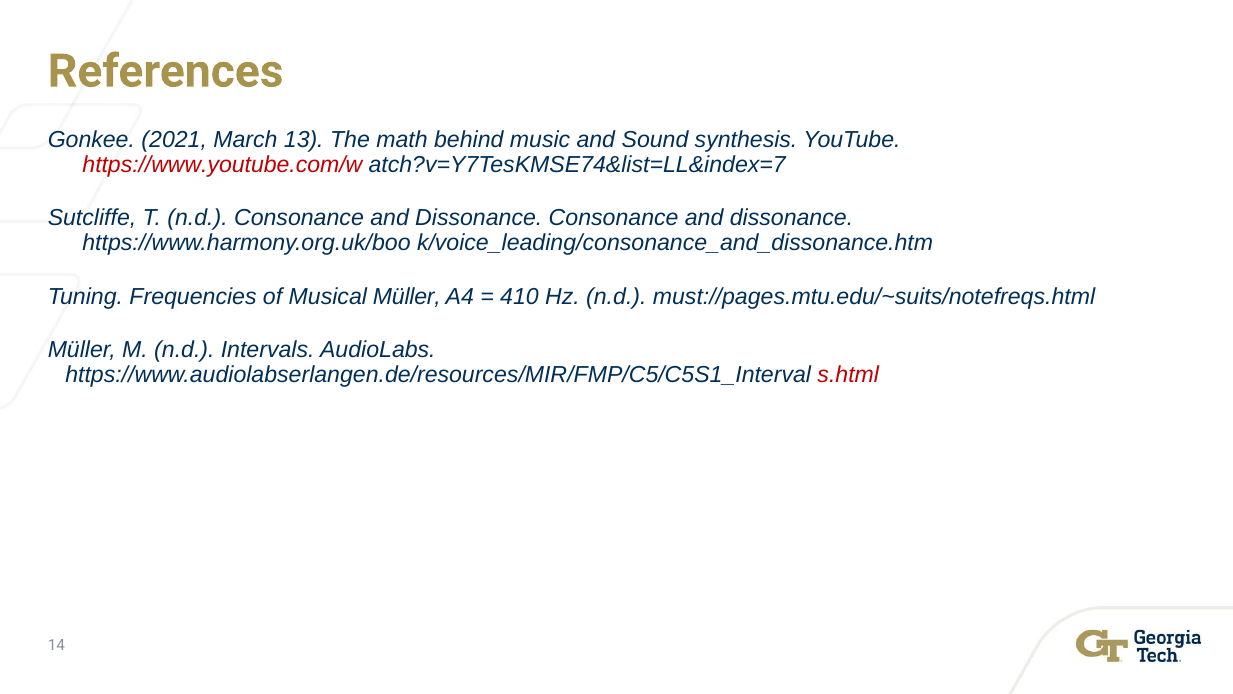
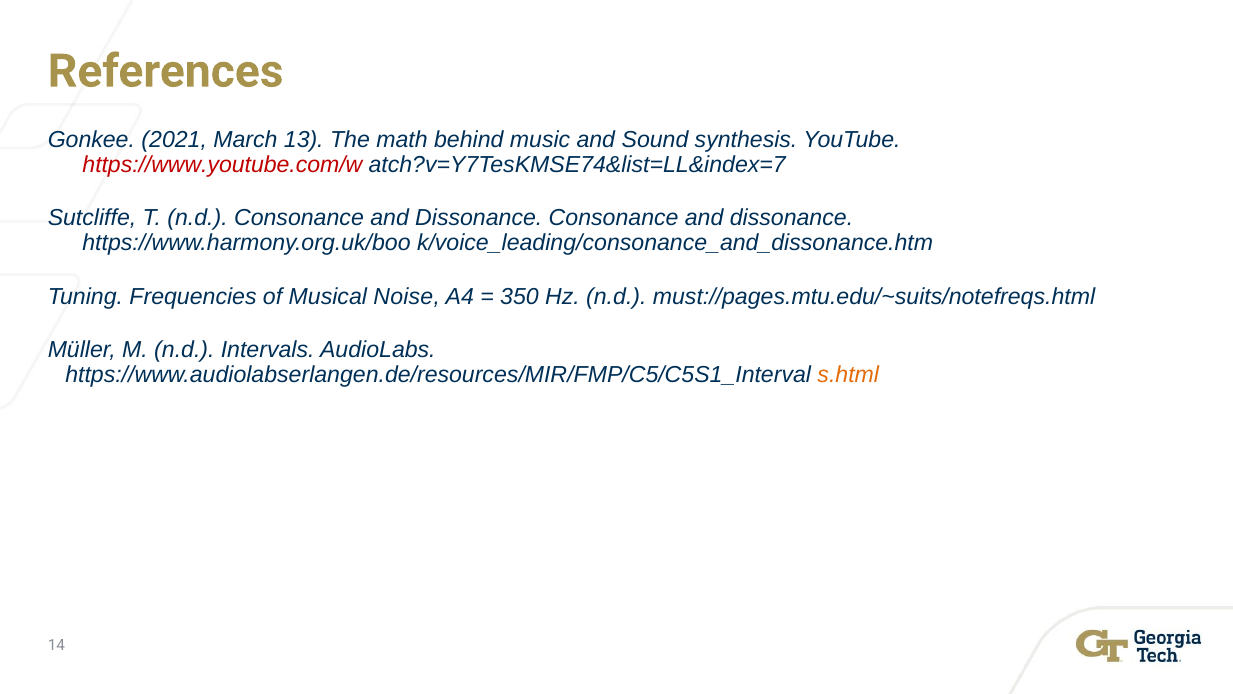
Musical Müller: Müller -> Noise
410: 410 -> 350
s.html colour: red -> orange
